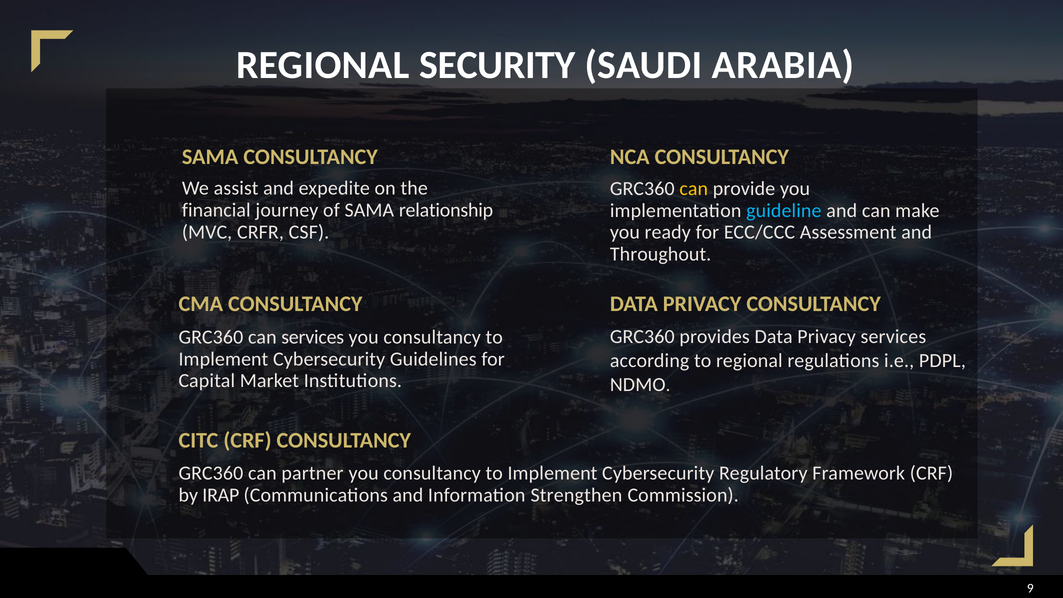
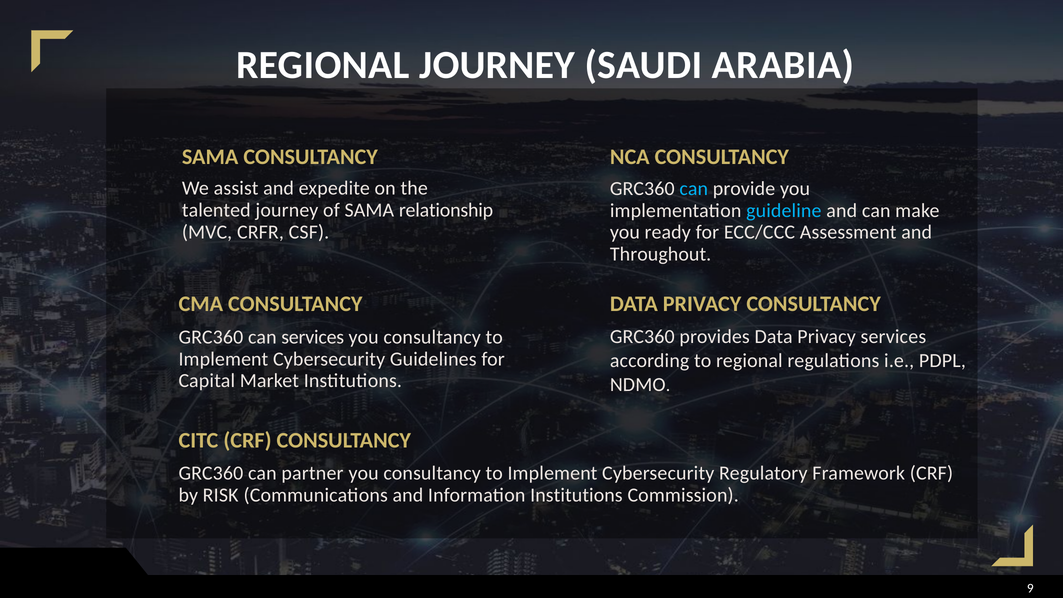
REGIONAL SECURITY: SECURITY -> JOURNEY
can at (694, 189) colour: yellow -> light blue
financial: financial -> talented
IRAP: IRAP -> RISK
Information Strengthen: Strengthen -> Institutions
